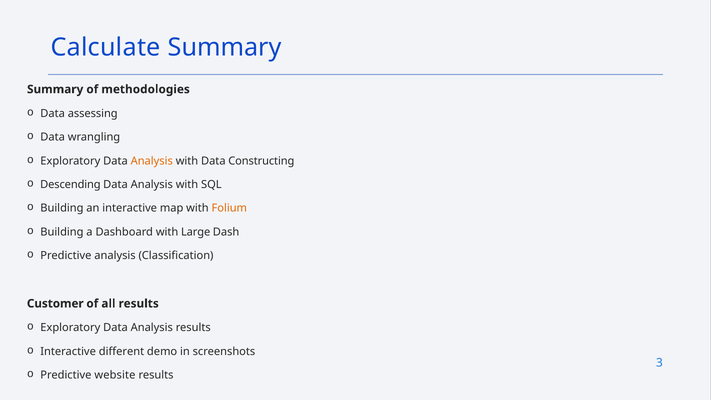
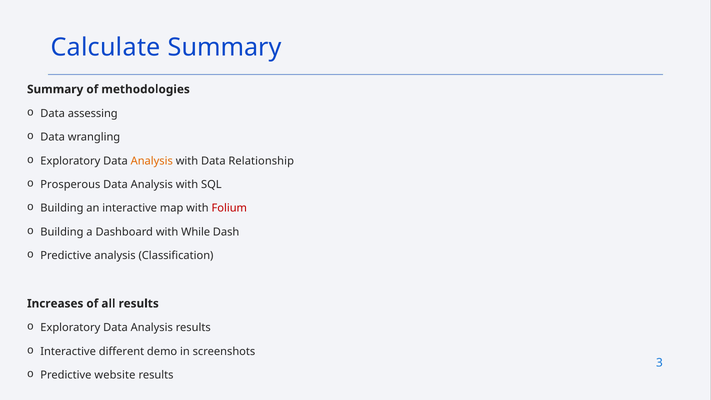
Constructing: Constructing -> Relationship
Descending: Descending -> Prosperous
Folium colour: orange -> red
Large: Large -> While
Customer: Customer -> Increases
